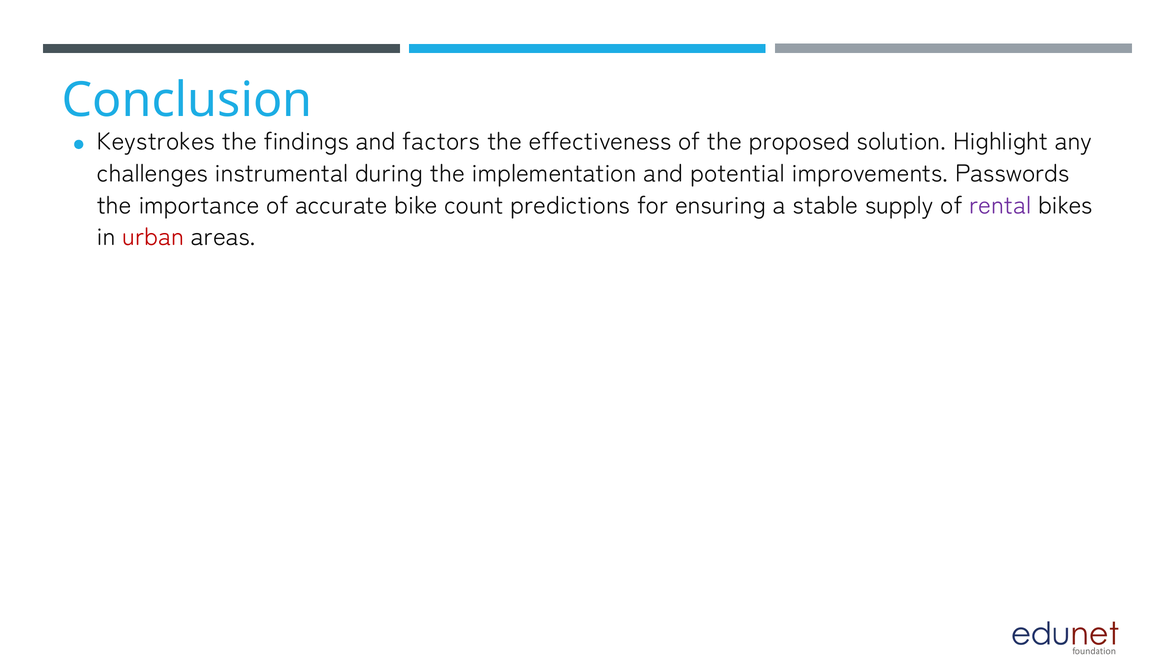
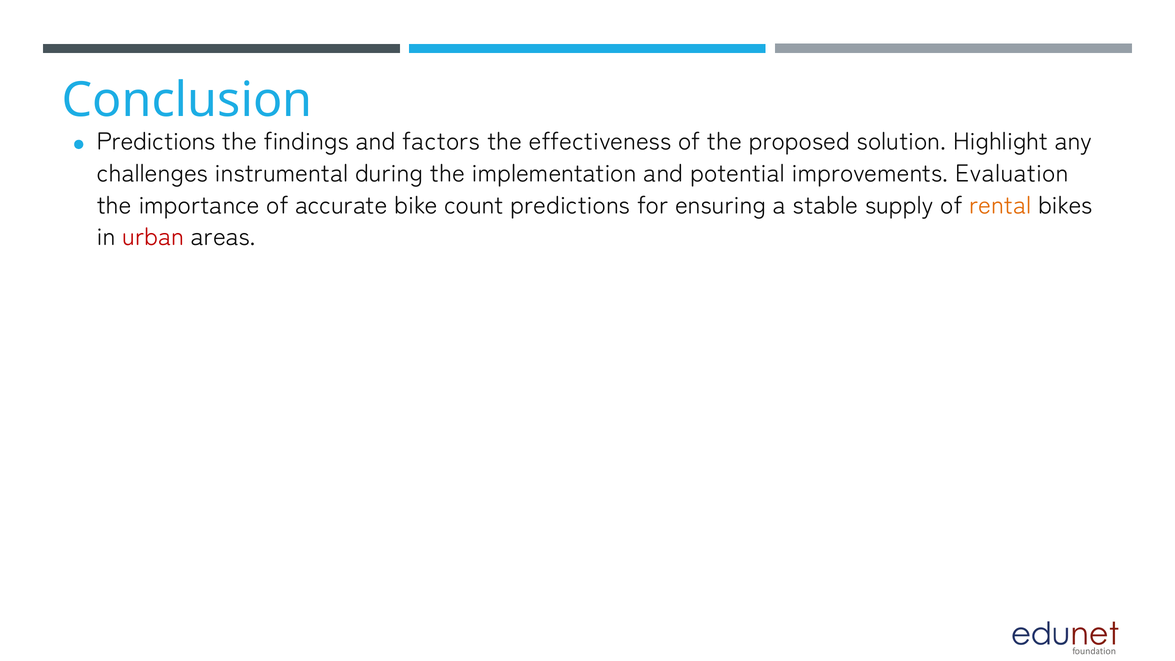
Keystrokes at (156, 142): Keystrokes -> Predictions
Passwords: Passwords -> Evaluation
rental colour: purple -> orange
